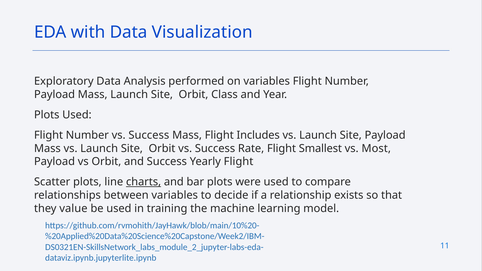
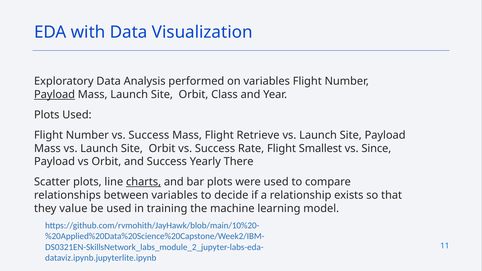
Payload at (55, 95) underline: none -> present
Includes: Includes -> Retrieve
Most: Most -> Since
Yearly Flight: Flight -> There
